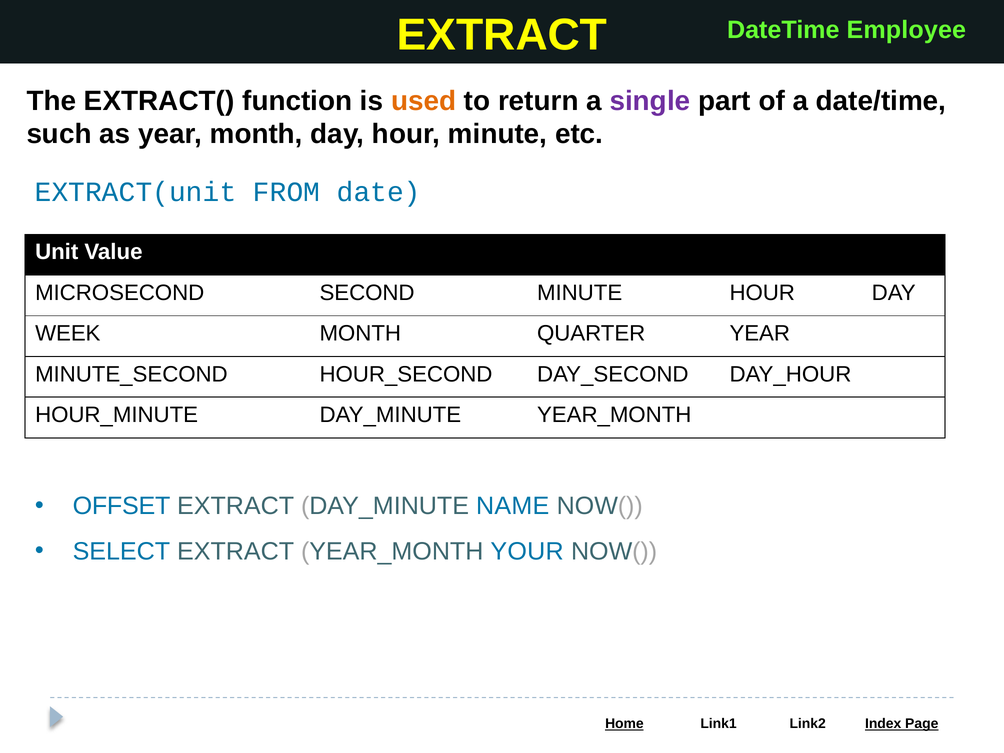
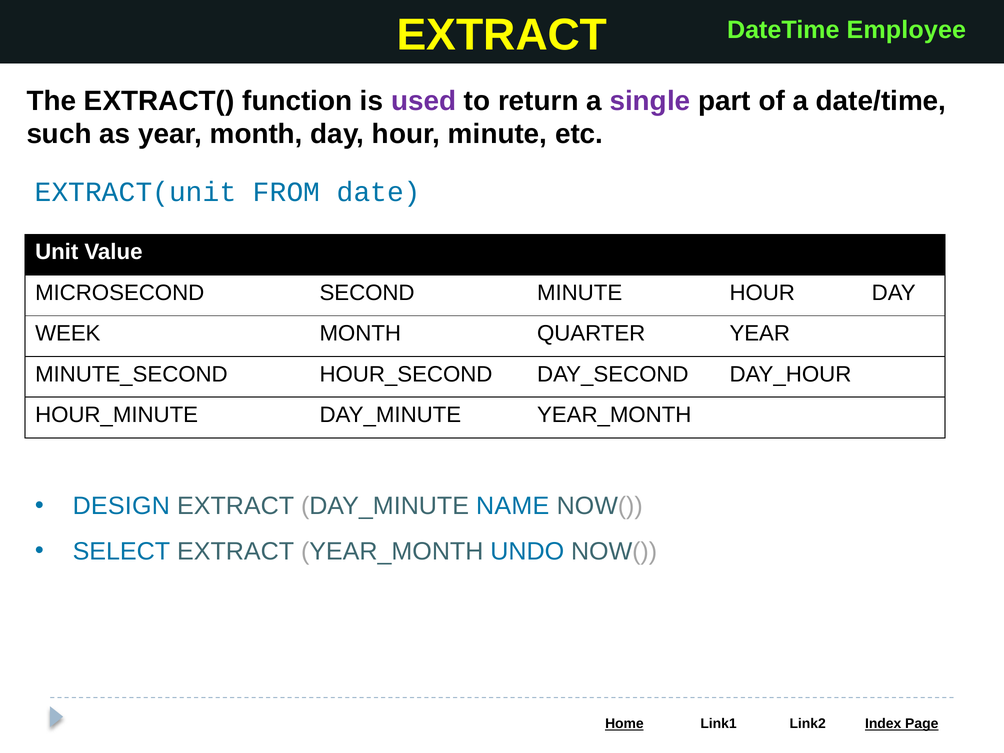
used colour: orange -> purple
OFFSET: OFFSET -> DESIGN
YOUR: YOUR -> UNDO
